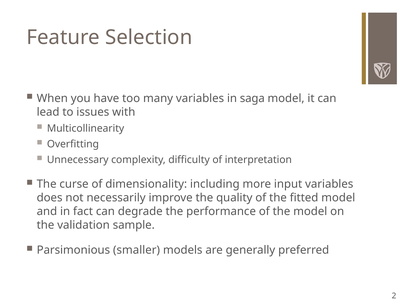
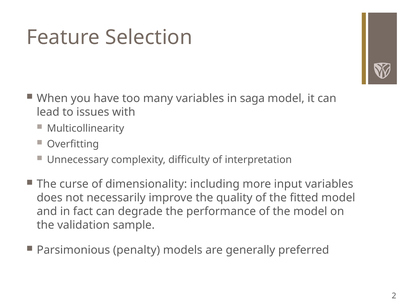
smaller: smaller -> penalty
